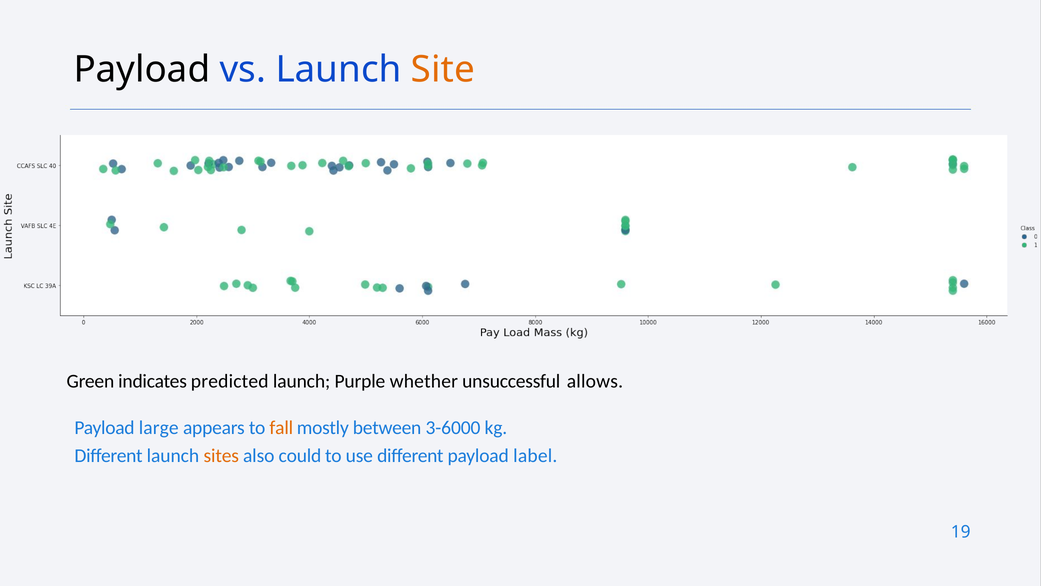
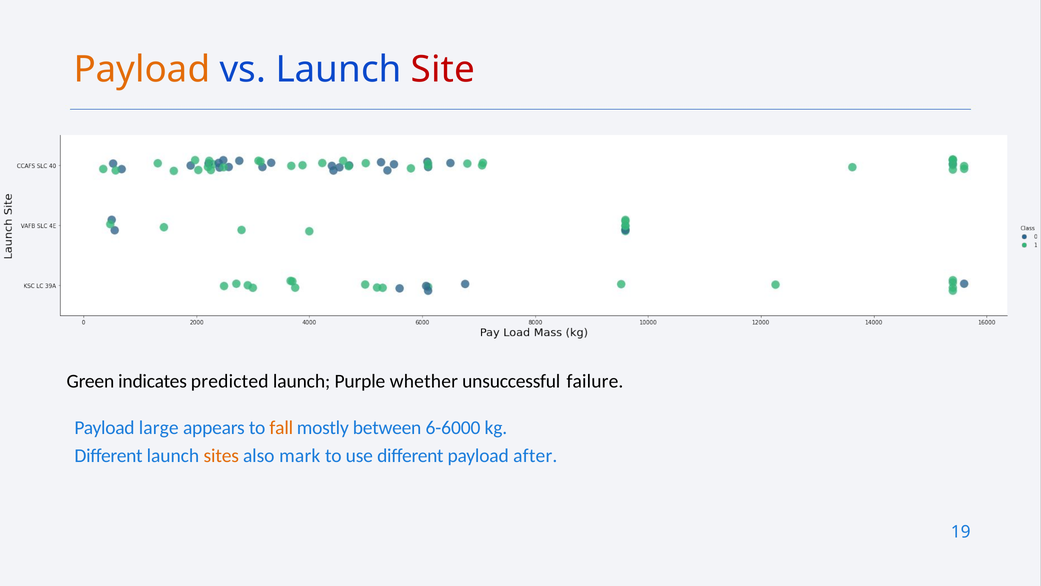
Payload at (142, 70) colour: black -> orange
Site colour: orange -> red
allows: allows -> failure
3-6000: 3-6000 -> 6-6000
could: could -> mark
label: label -> after
